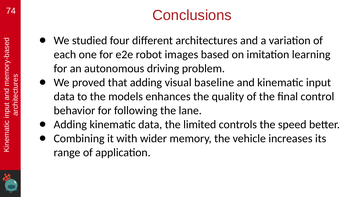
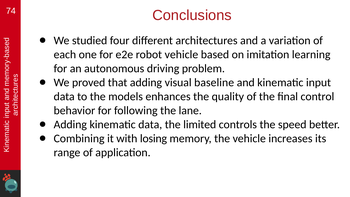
robot images: images -> vehicle
wider: wider -> losing
